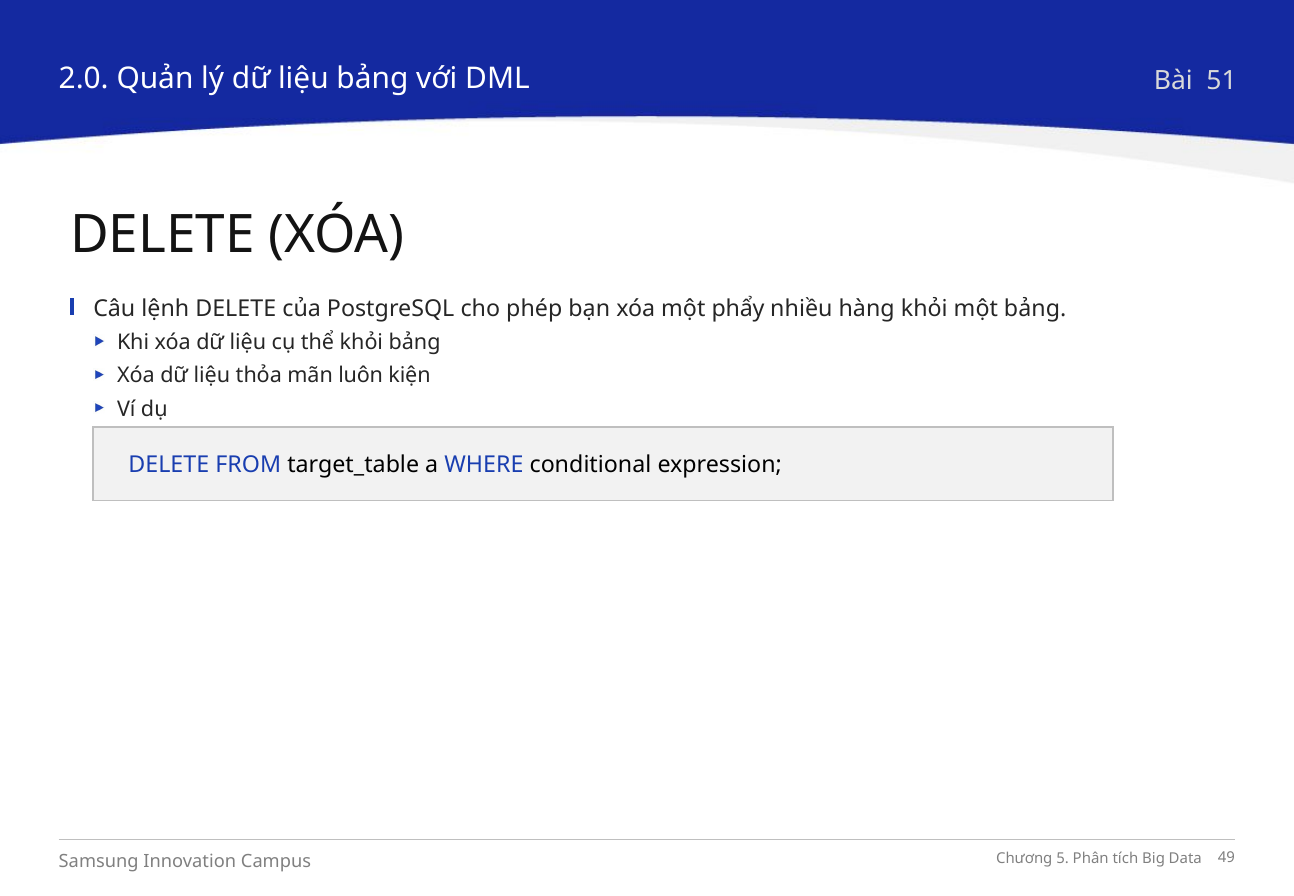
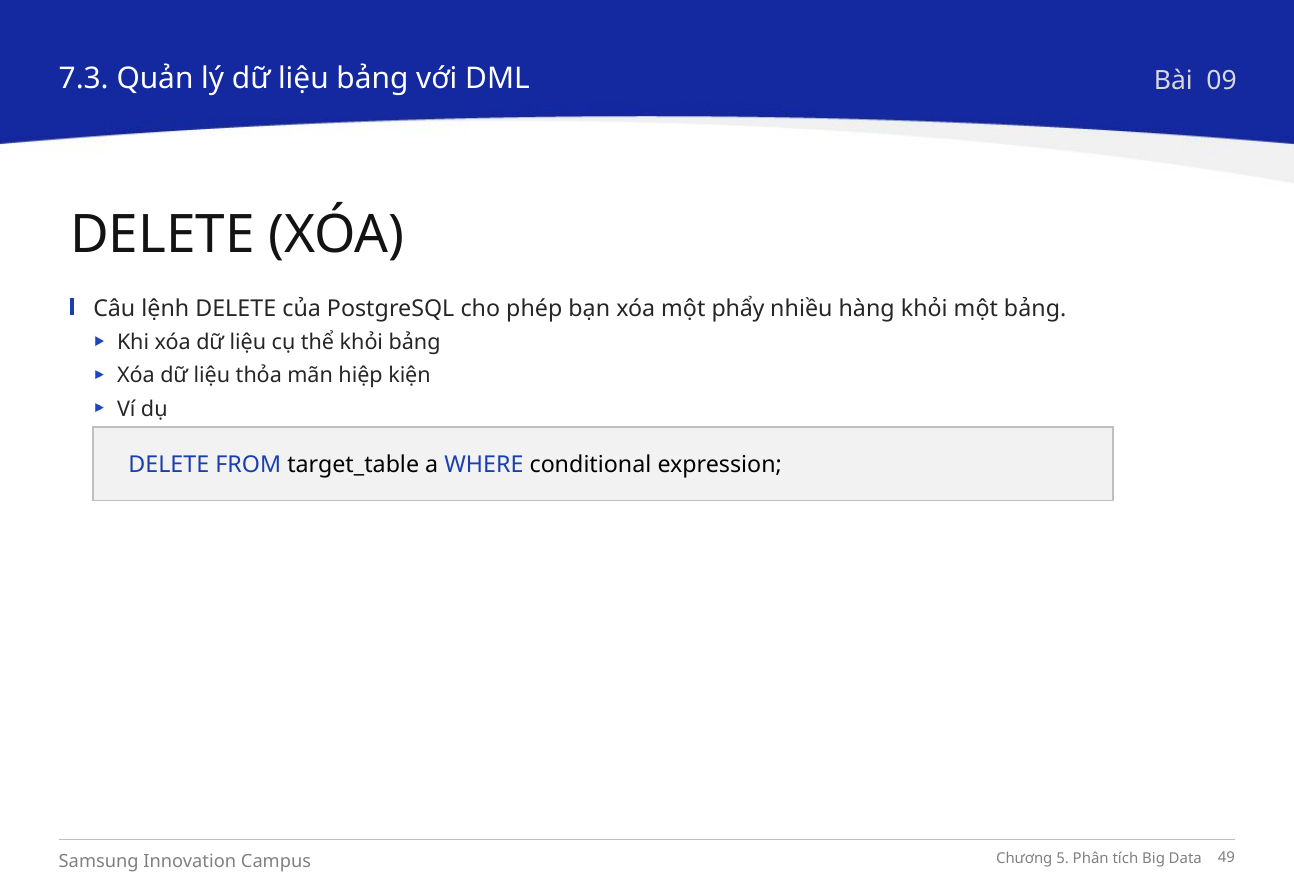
2.0: 2.0 -> 7.3
51: 51 -> 09
luôn: luôn -> hiệp
